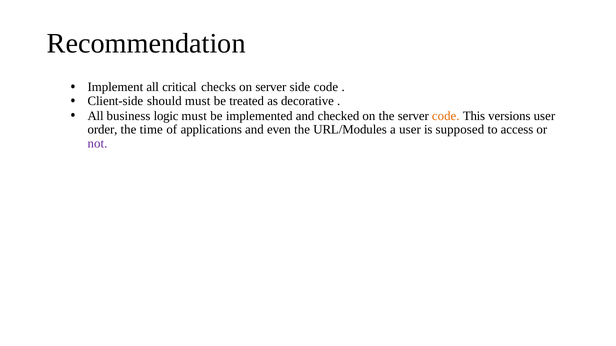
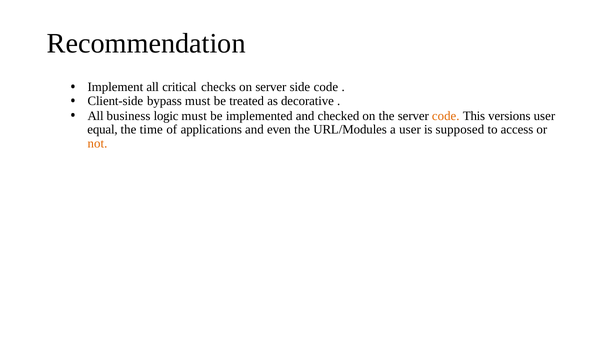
should: should -> bypass
order: order -> equal
not colour: purple -> orange
